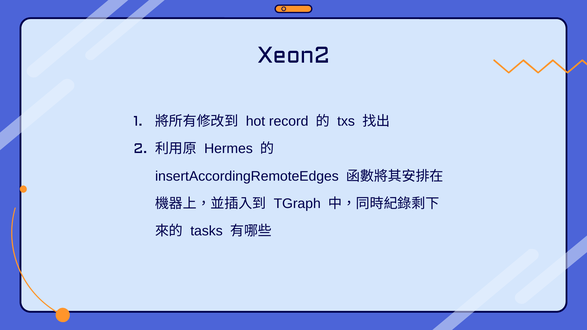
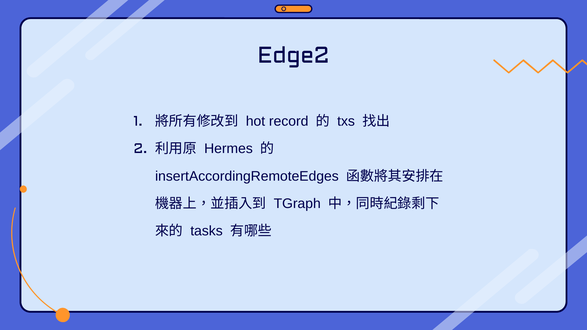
Xeon2: Xeon2 -> Edge2
